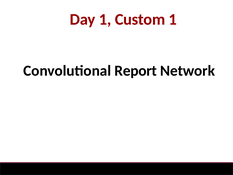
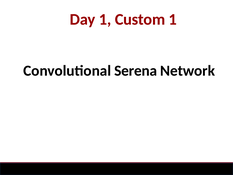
Report: Report -> Serena
